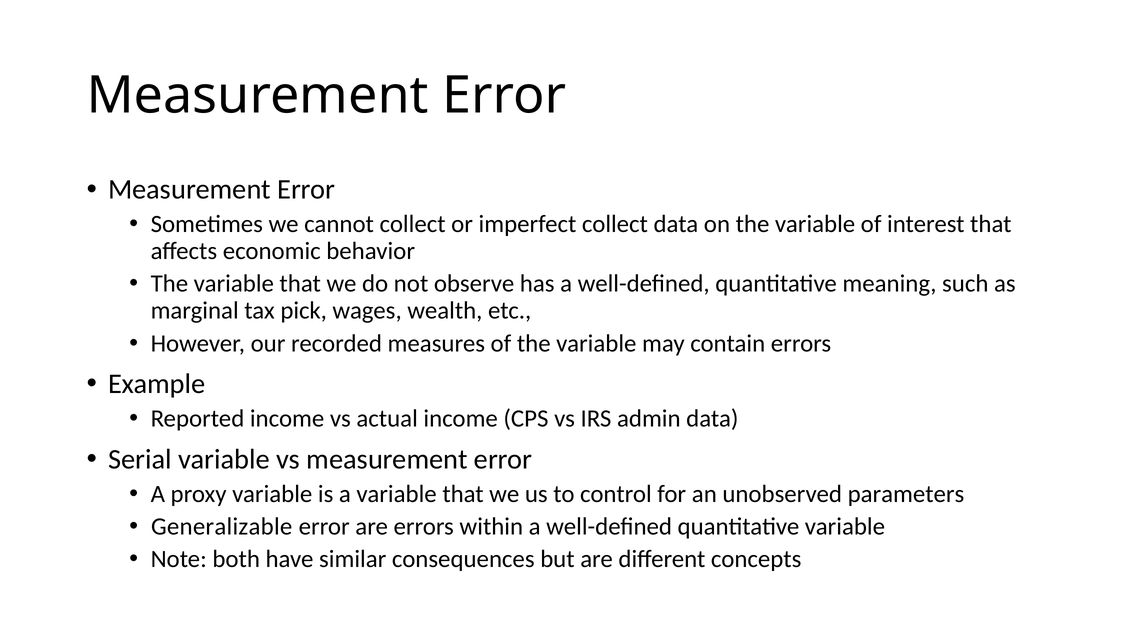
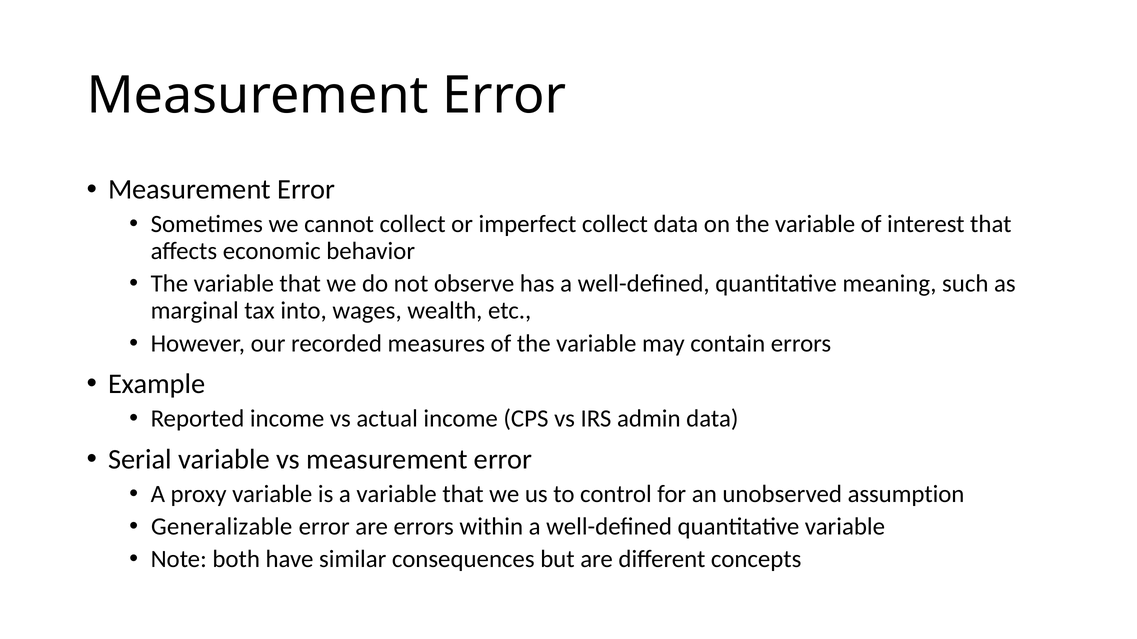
pick: pick -> into
parameters: parameters -> assumption
